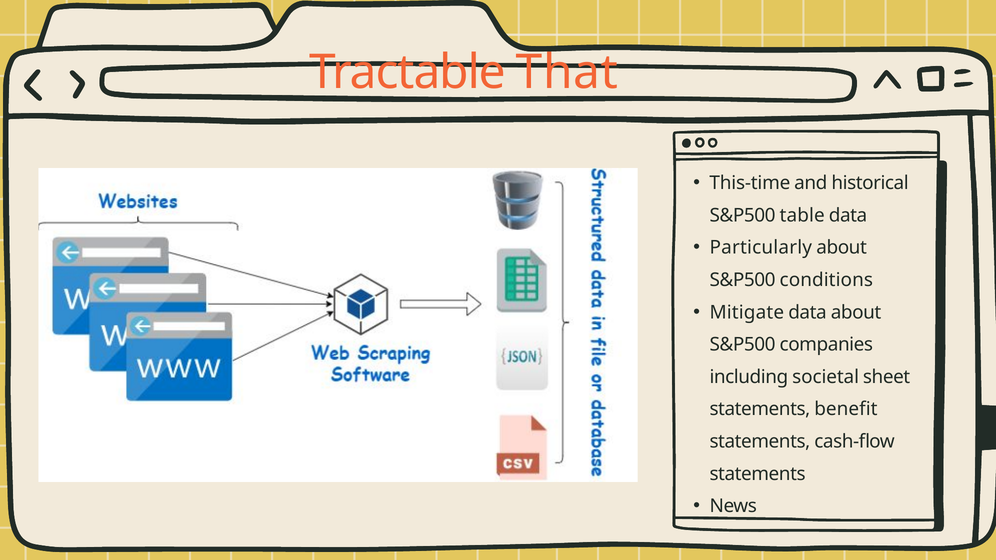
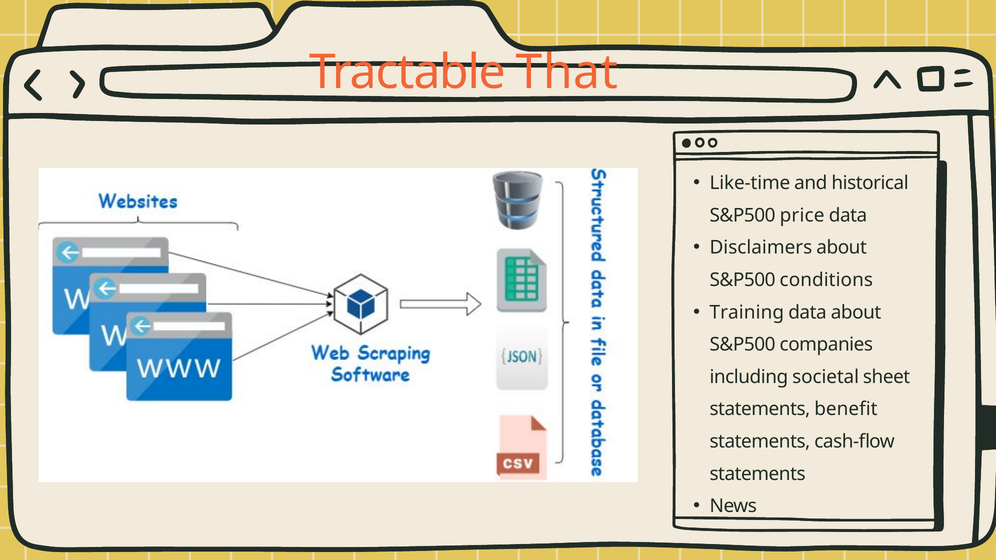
This-time: This-time -> Like-time
table: table -> price
Particularly: Particularly -> Disclaimers
Mitigate: Mitigate -> Training
